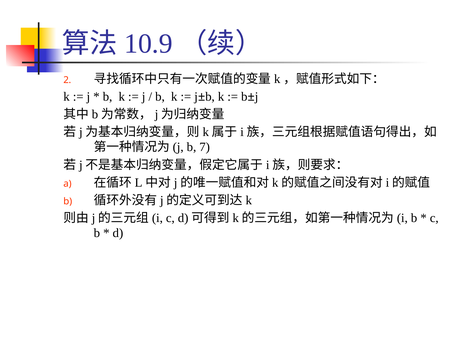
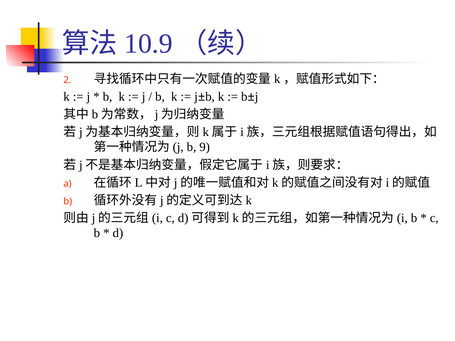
7: 7 -> 9
